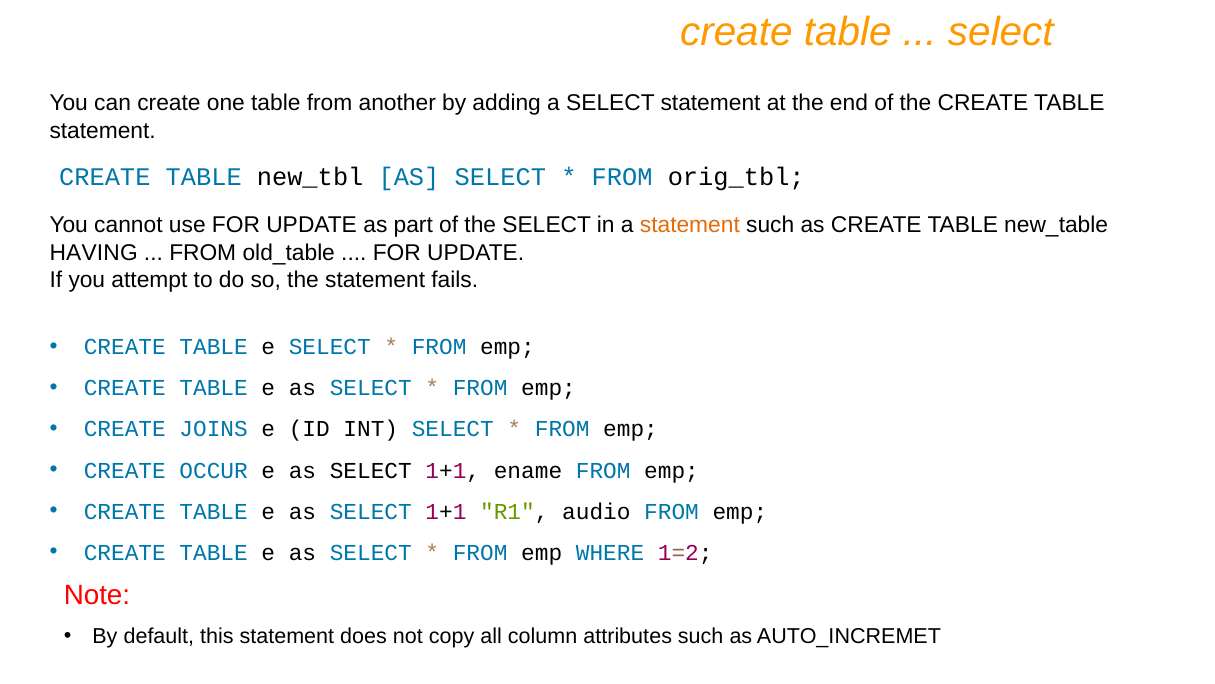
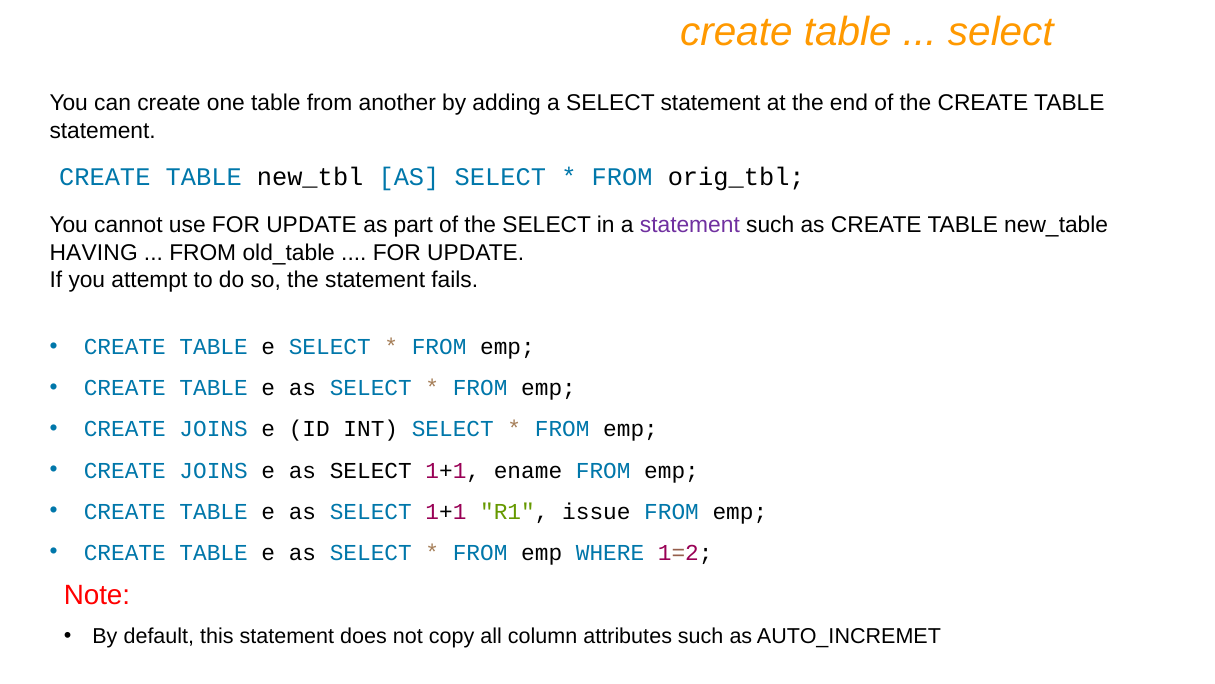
statement at (690, 225) colour: orange -> purple
OCCUR at (214, 470): OCCUR -> JOINS
audio: audio -> issue
